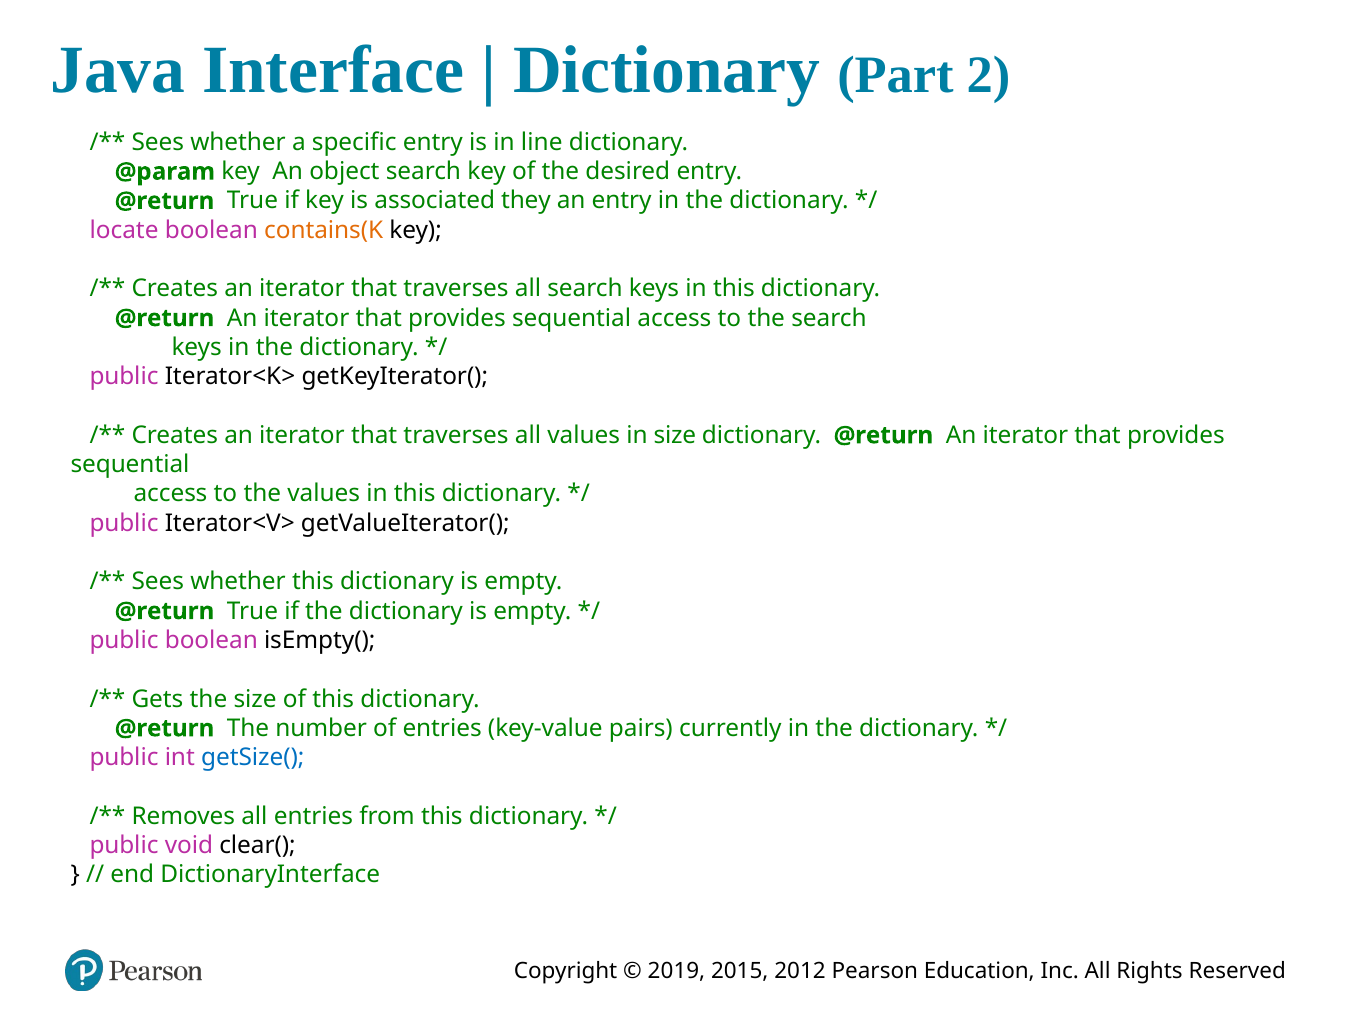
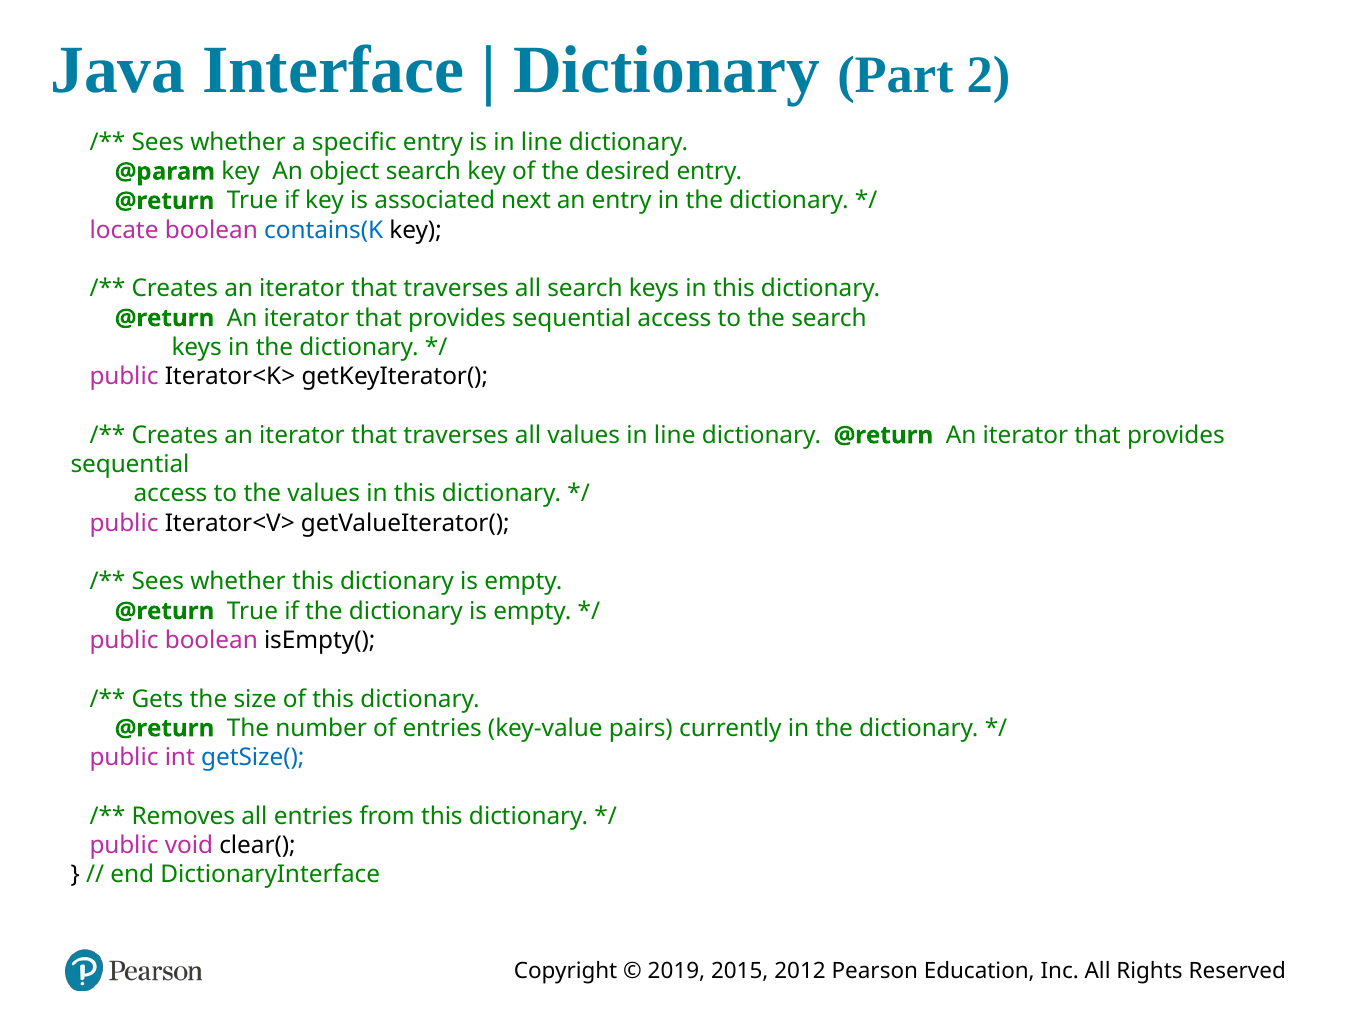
they: they -> next
contains(K colour: orange -> blue
values in size: size -> line
